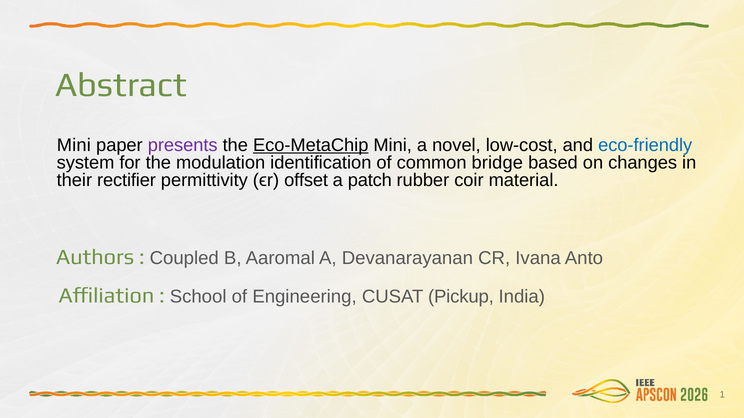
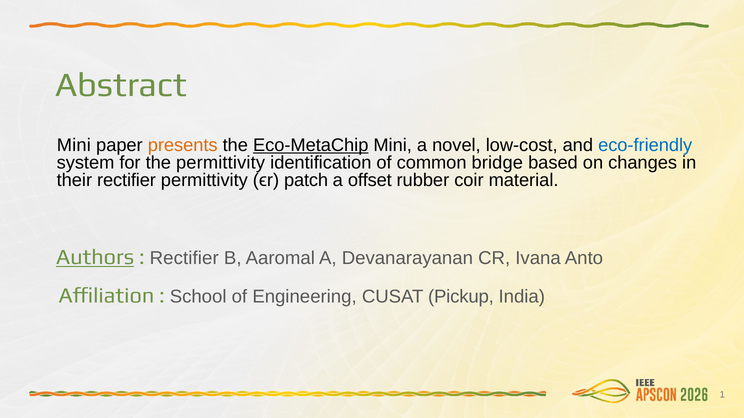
presents colour: purple -> orange
the modulation: modulation -> permittivity
offset: offset -> patch
patch: patch -> offset
Authors underline: none -> present
Coupled at (184, 258): Coupled -> Rectifier
